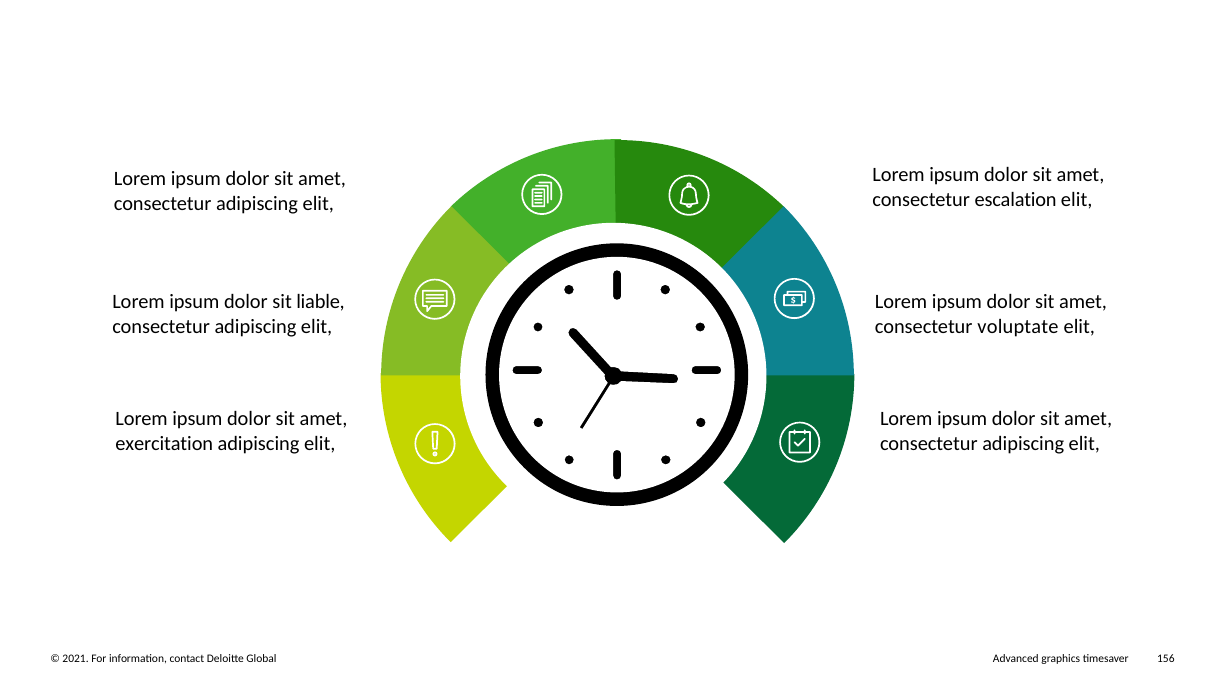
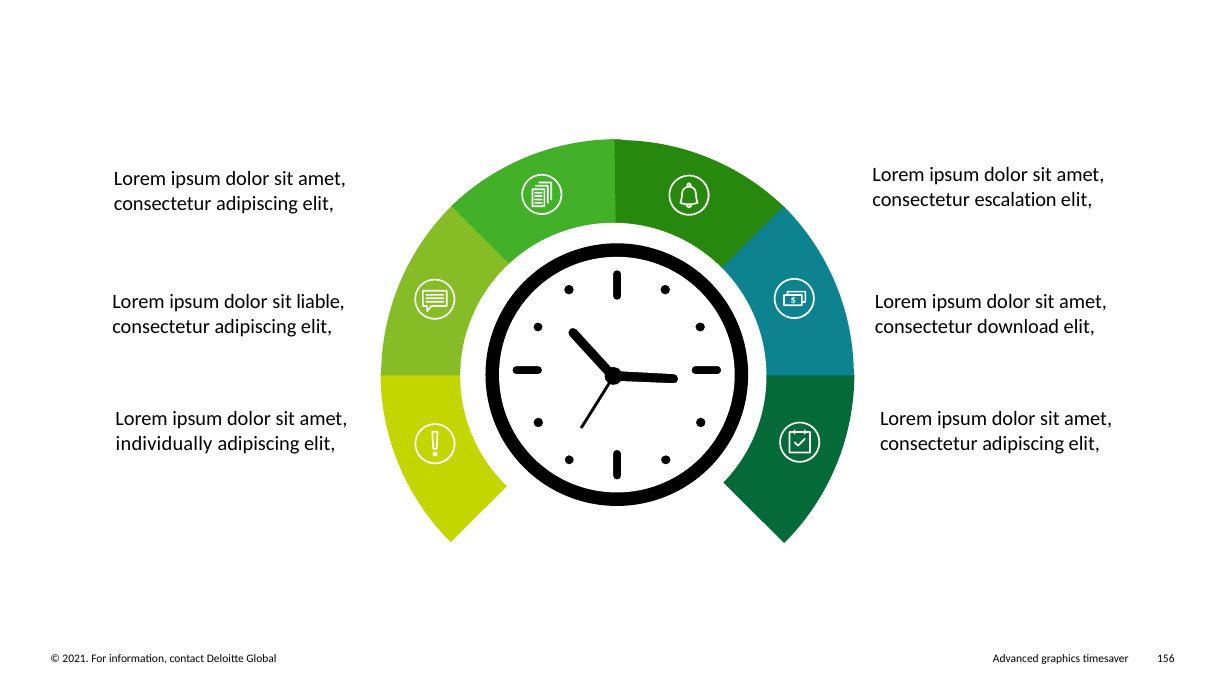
voluptate: voluptate -> download
exercitation: exercitation -> individually
